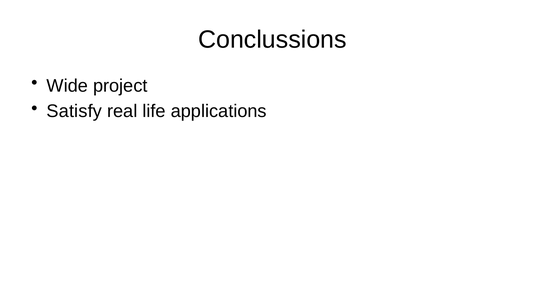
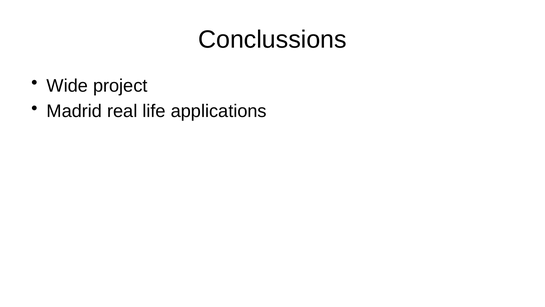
Satisfy: Satisfy -> Madrid
